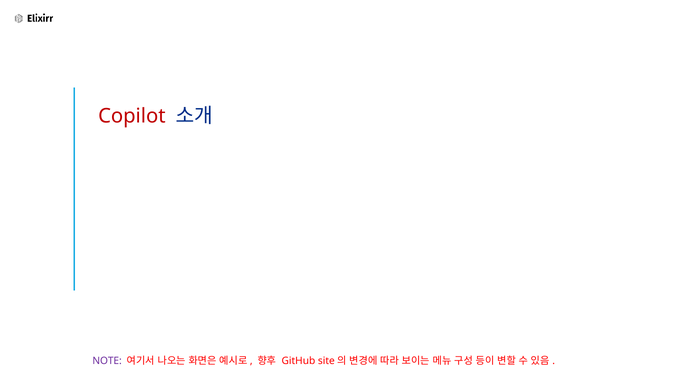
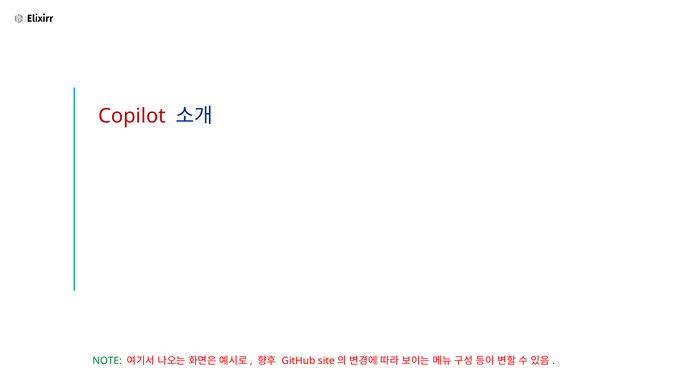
NOTE colour: purple -> green
